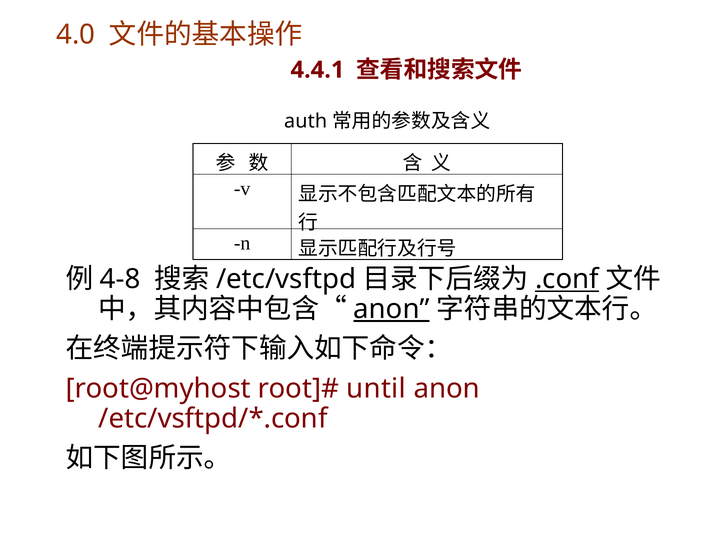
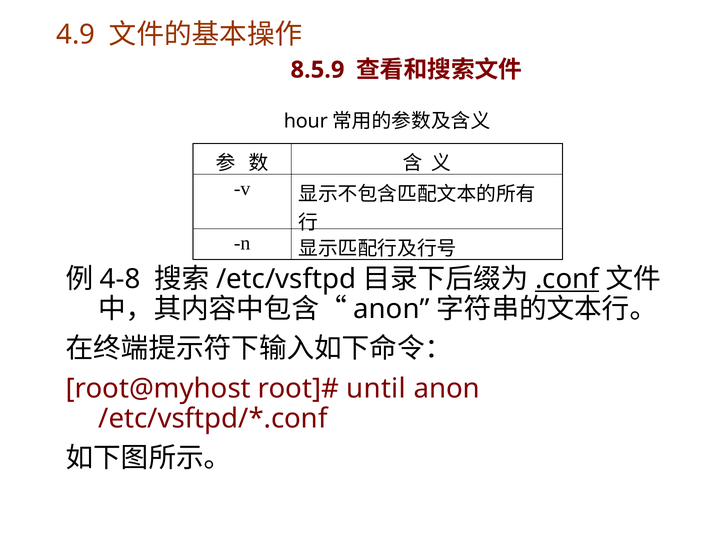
4.0: 4.0 -> 4.9
4.4.1: 4.4.1 -> 8.5.9
auth: auth -> hour
anon at (392, 309) underline: present -> none
